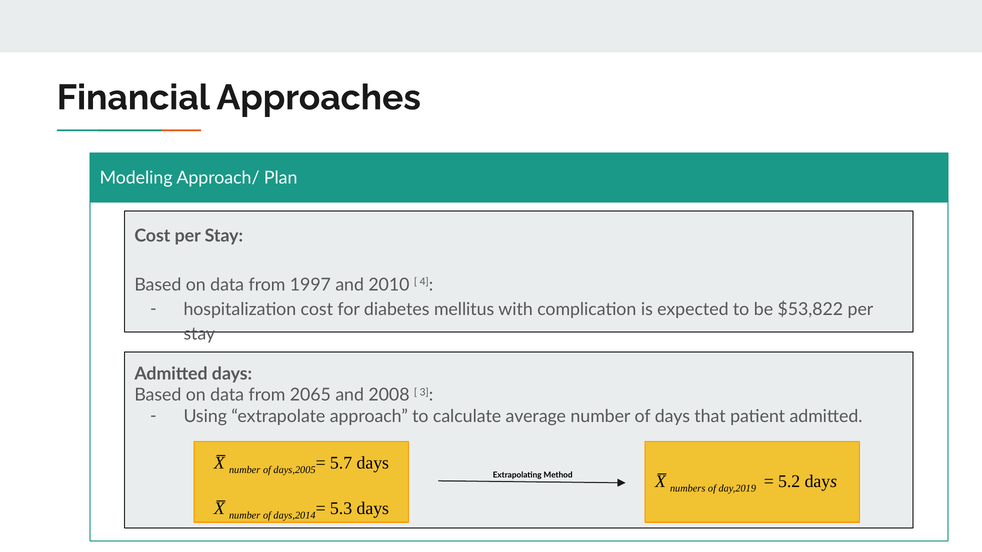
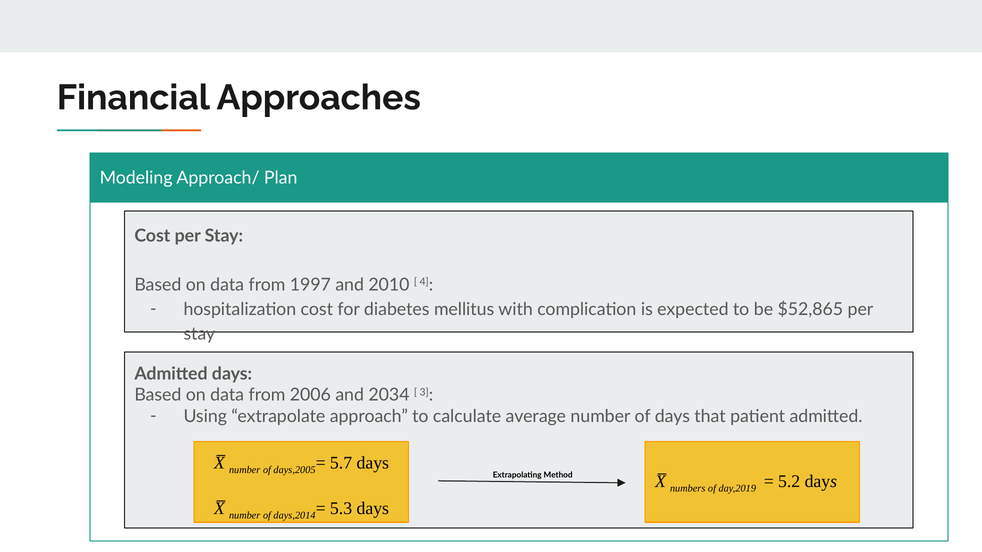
$53,822: $53,822 -> $52,865
2065: 2065 -> 2006
2008: 2008 -> 2034
